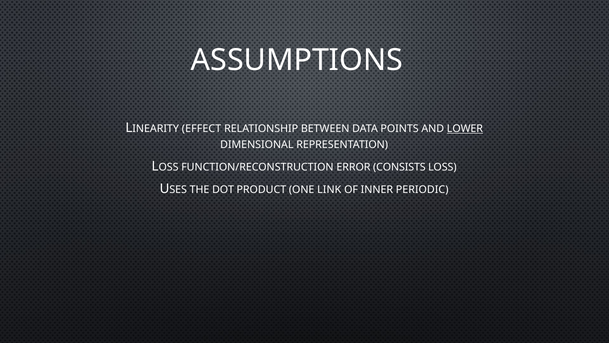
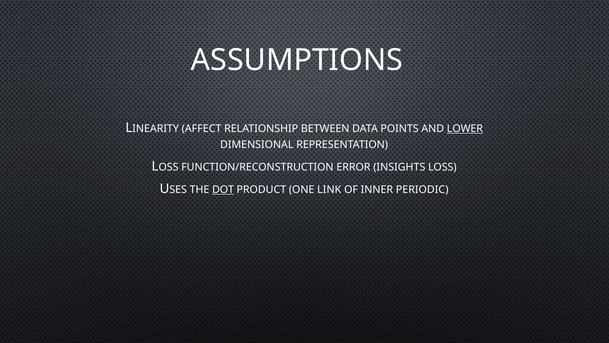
EFFECT: EFFECT -> AFFECT
CONSISTS: CONSISTS -> INSIGHTS
DOT underline: none -> present
